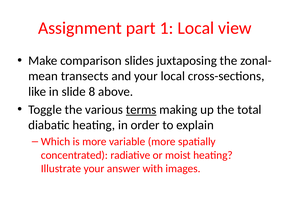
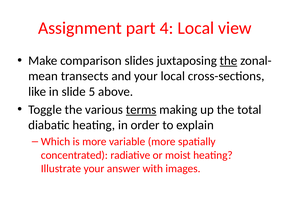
1: 1 -> 4
the at (229, 61) underline: none -> present
8: 8 -> 5
